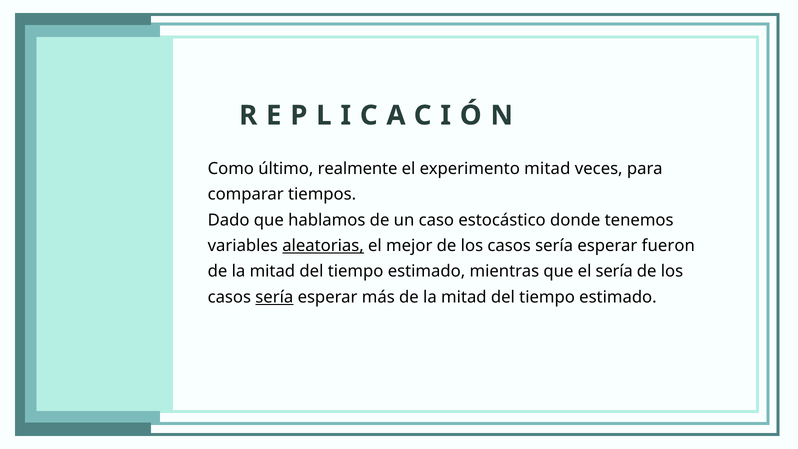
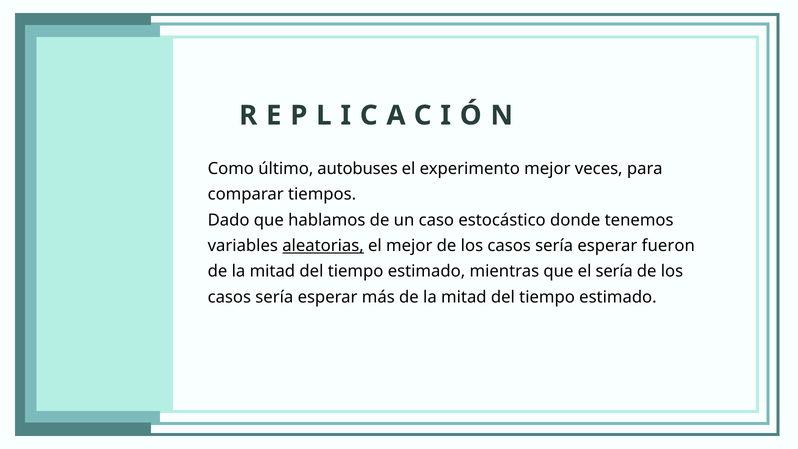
realmente: realmente -> autobuses
experimento mitad: mitad -> mejor
sería at (274, 297) underline: present -> none
